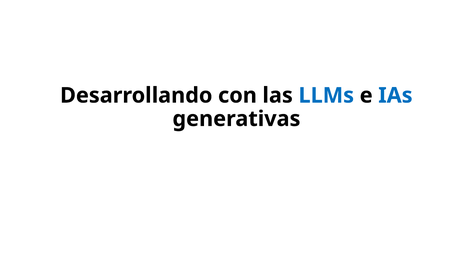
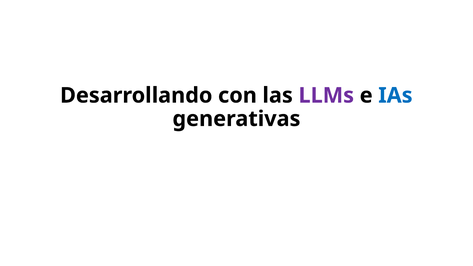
LLMs colour: blue -> purple
